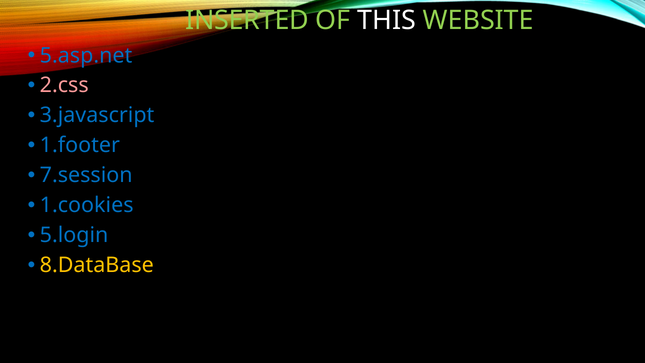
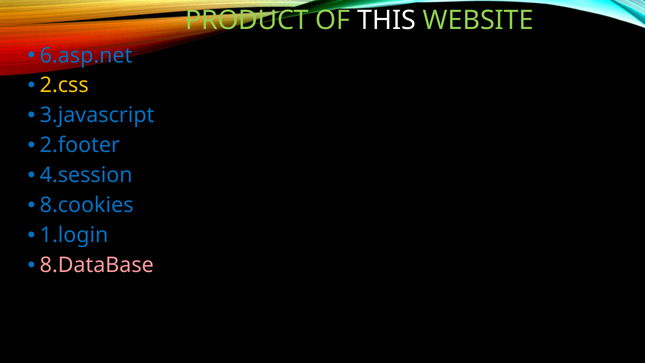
INSERTED: INSERTED -> PRODUCT
5.asp.net: 5.asp.net -> 6.asp.net
2.css colour: pink -> yellow
1.footer: 1.footer -> 2.footer
7.session: 7.session -> 4.session
1.cookies: 1.cookies -> 8.cookies
5.login: 5.login -> 1.login
8.DataBase colour: yellow -> pink
